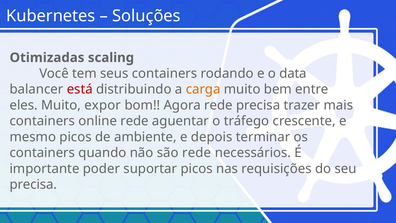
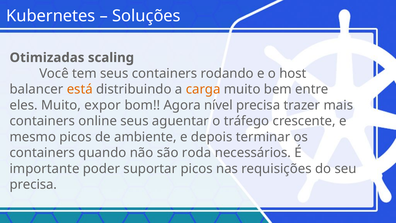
data: data -> host
está colour: red -> orange
Agora rede: rede -> nível
online rede: rede -> seus
são rede: rede -> roda
